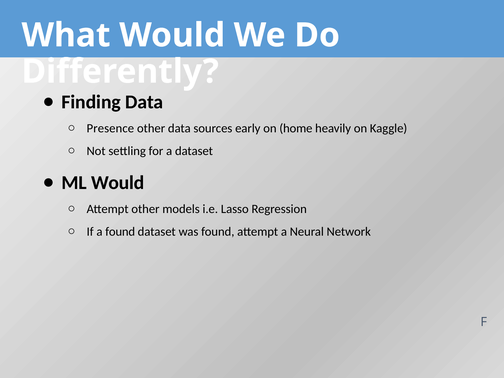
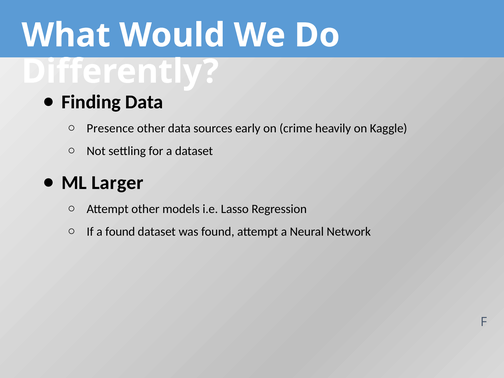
home: home -> crime
ML Would: Would -> Larger
